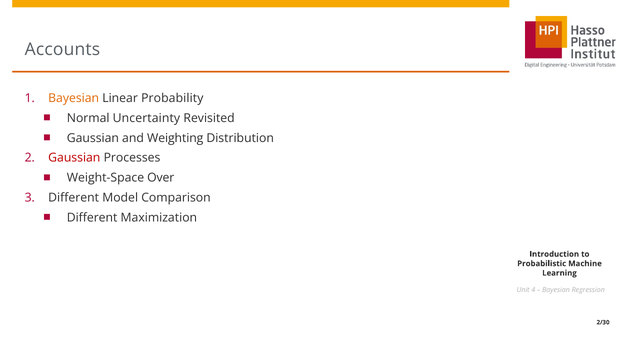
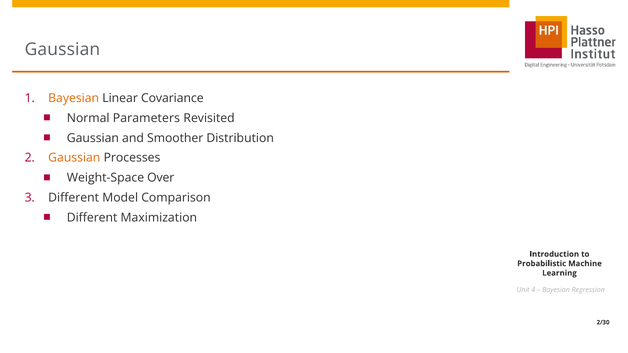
Accounts at (62, 49): Accounts -> Gaussian
Probability: Probability -> Covariance
Uncertainty: Uncertainty -> Parameters
Weighting: Weighting -> Smoother
Gaussian at (74, 158) colour: red -> orange
